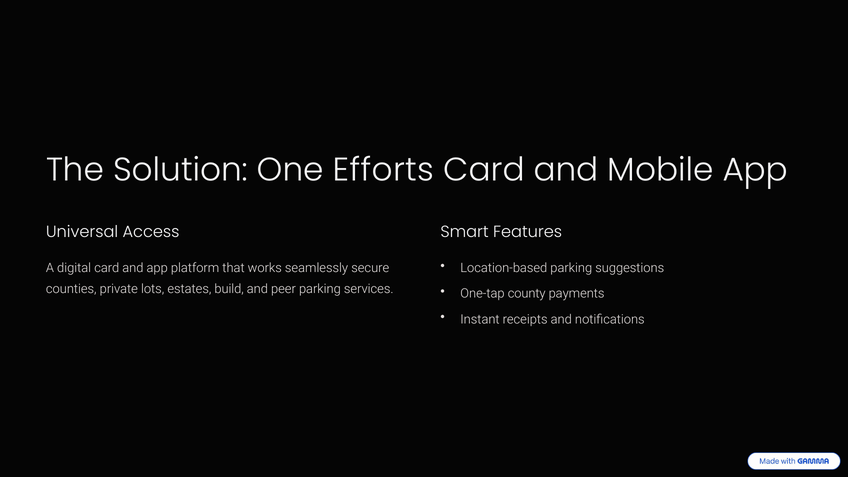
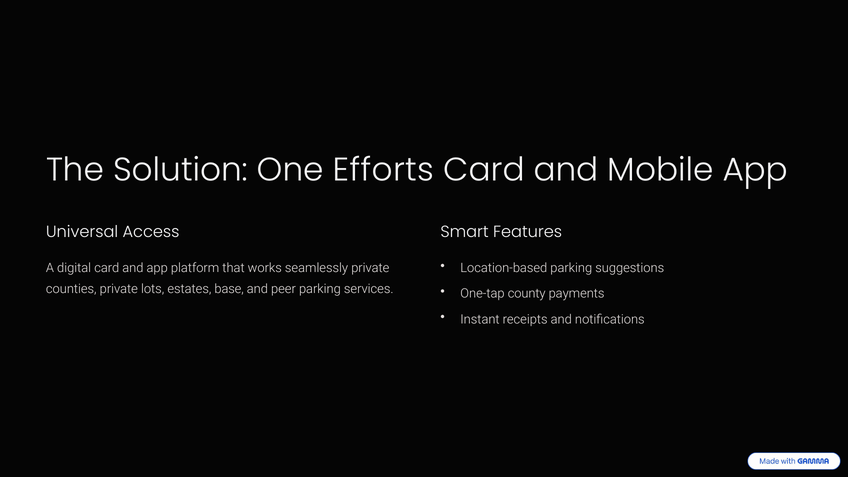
seamlessly secure: secure -> private
build: build -> base
